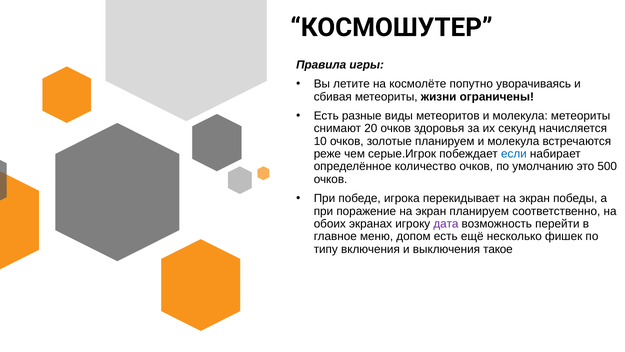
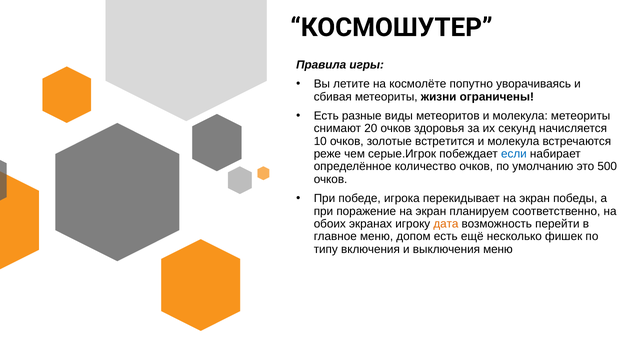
золотые планируем: планируем -> встретится
дата colour: purple -> orange
выключения такое: такое -> меню
